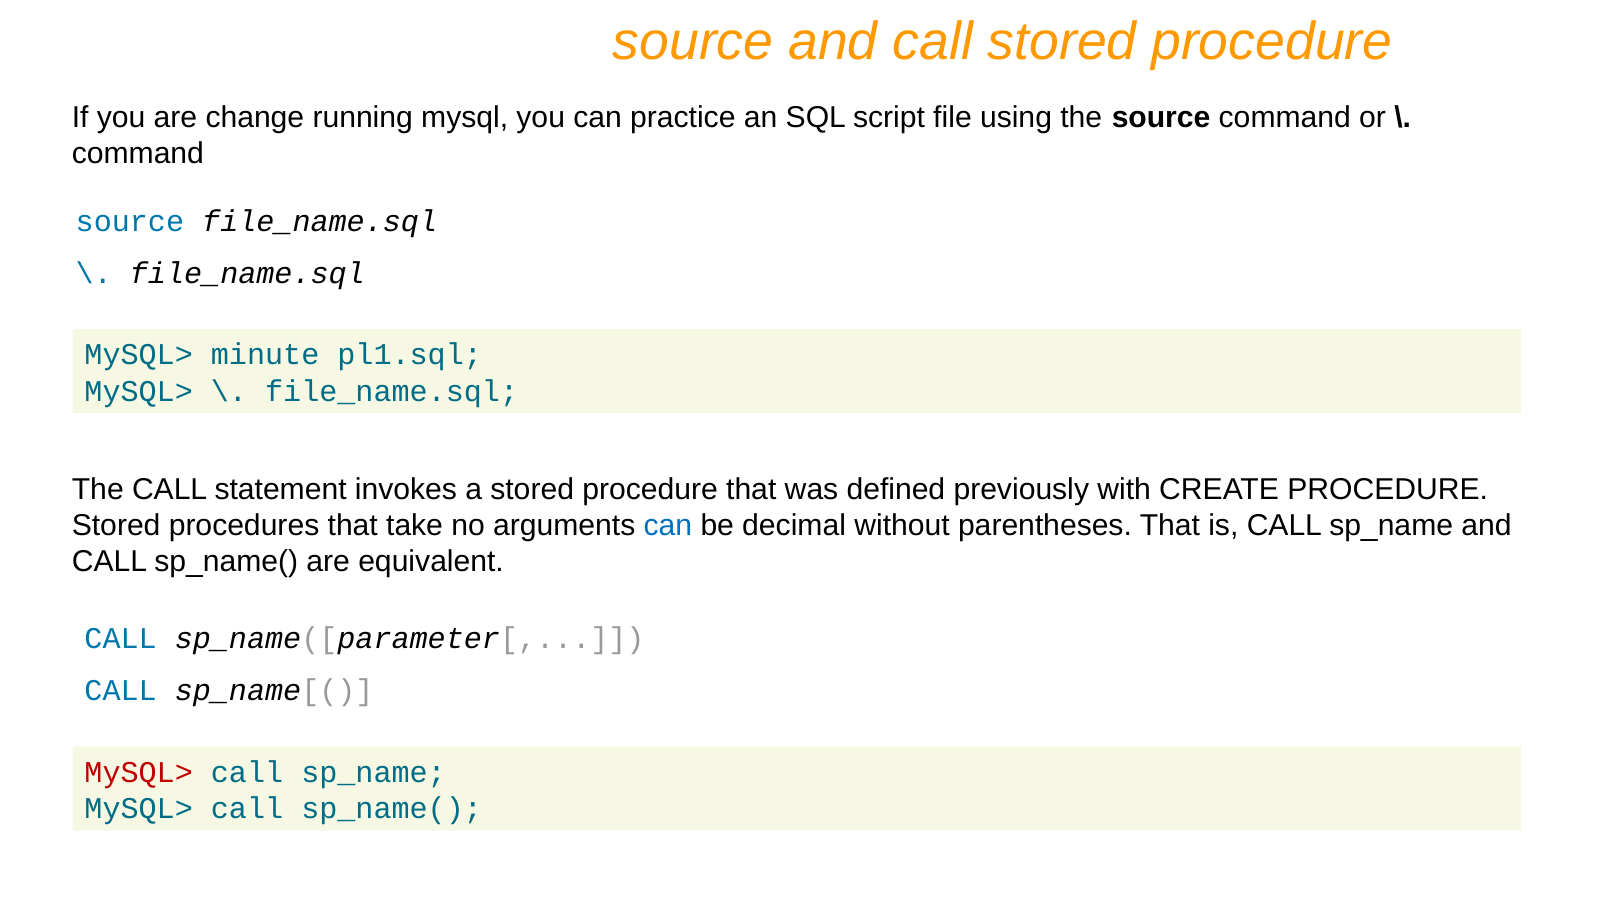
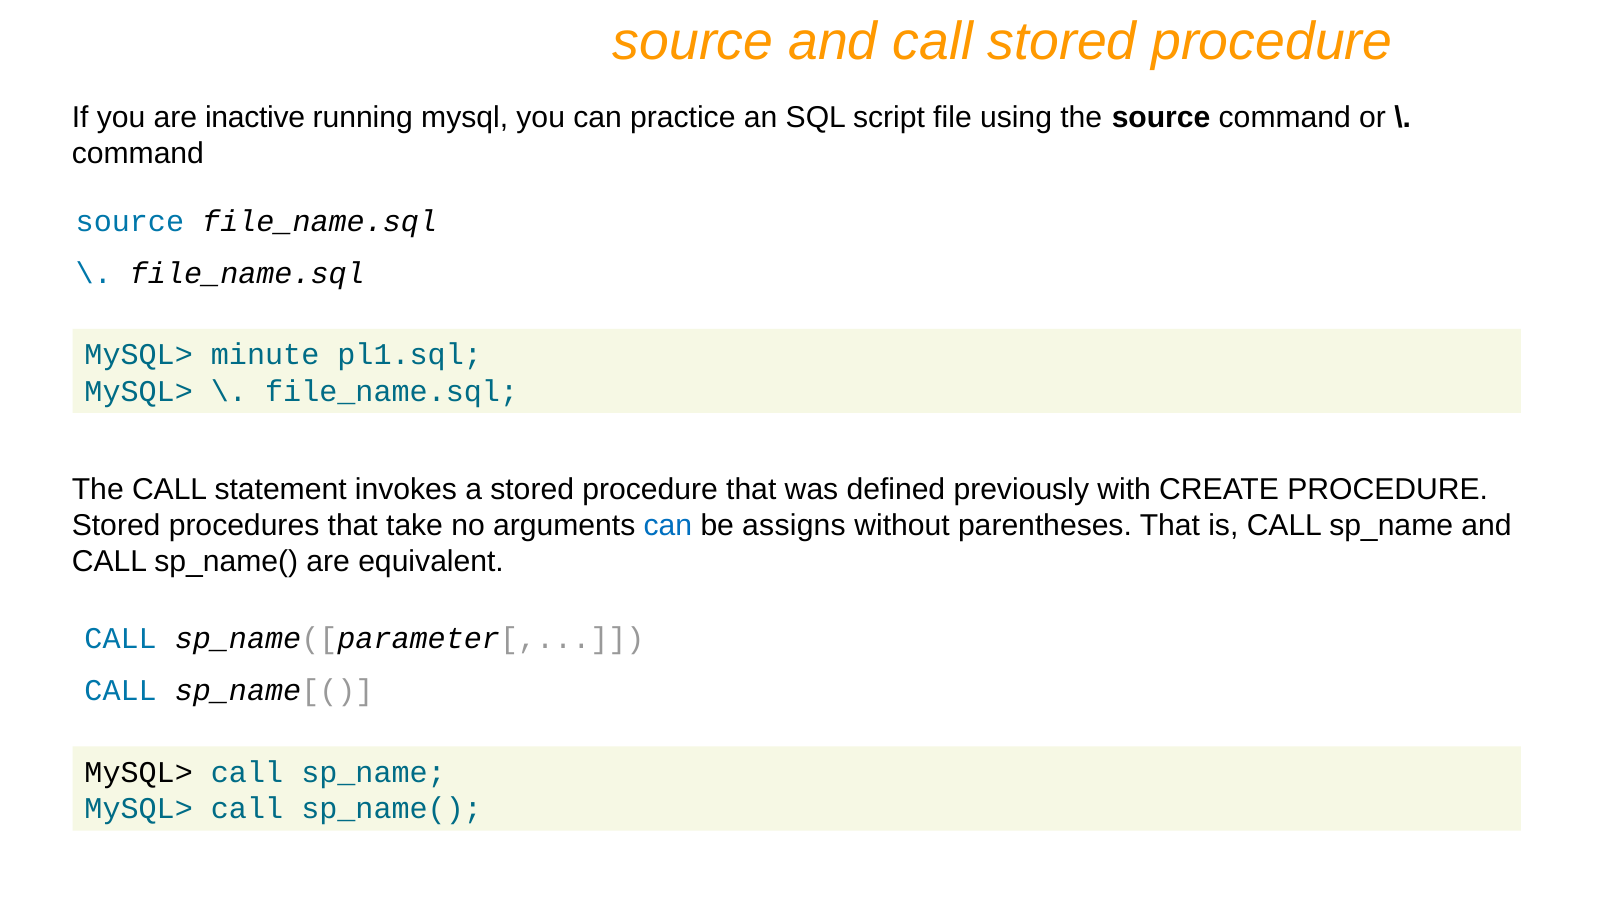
change: change -> inactive
decimal: decimal -> assigns
MySQL> at (139, 772) colour: red -> black
